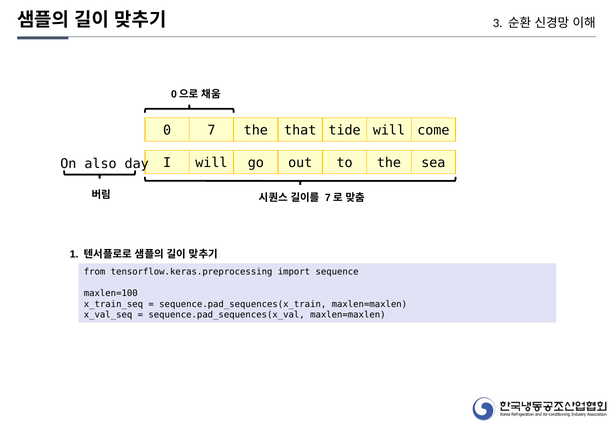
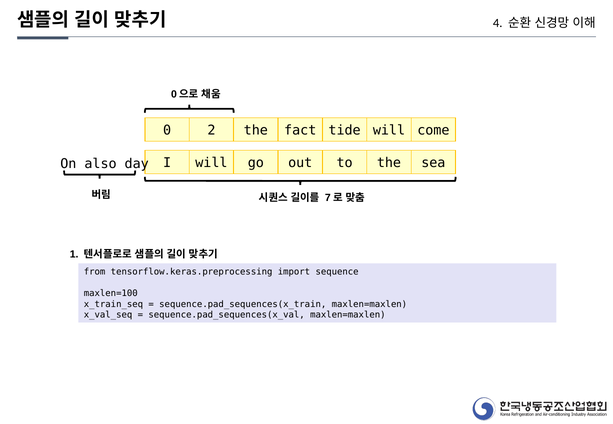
3: 3 -> 4
7: 7 -> 2
that: that -> fact
